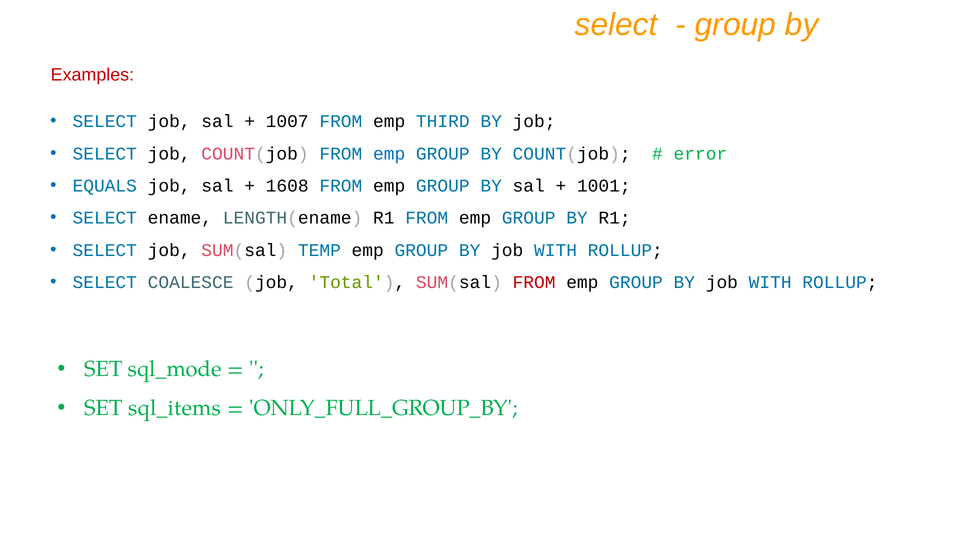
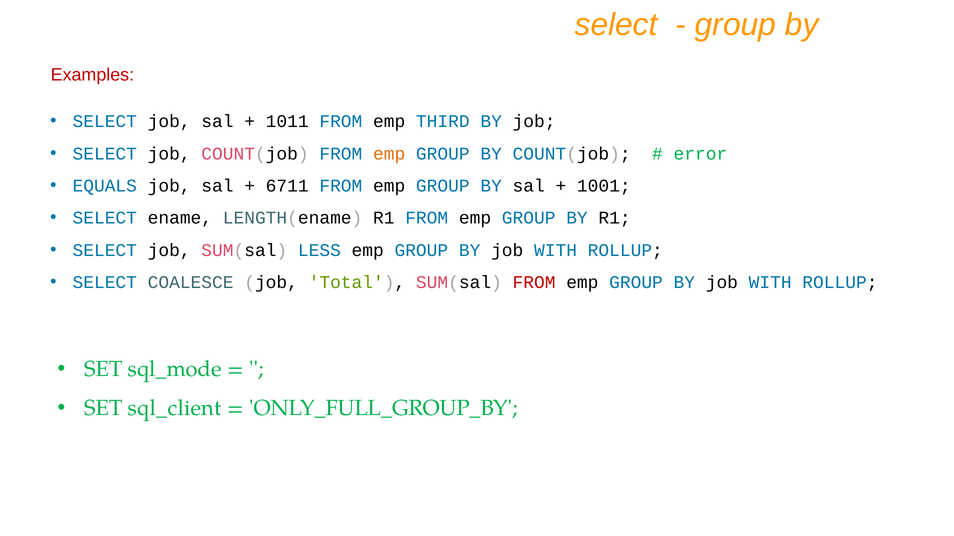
1007: 1007 -> 1011
emp at (389, 154) colour: blue -> orange
1608: 1608 -> 6711
TEMP: TEMP -> LESS
sql_items: sql_items -> sql_client
